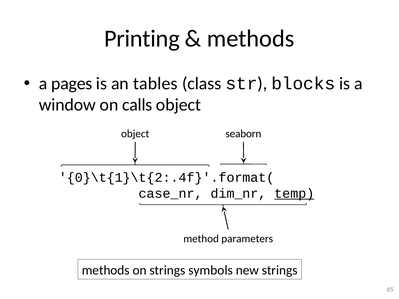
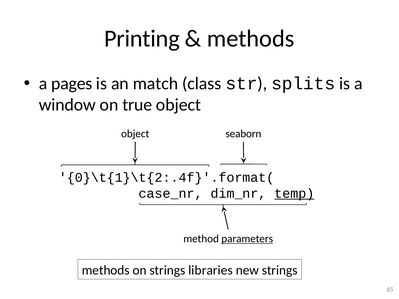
tables: tables -> match
blocks: blocks -> splits
calls: calls -> true
parameters underline: none -> present
symbols: symbols -> libraries
